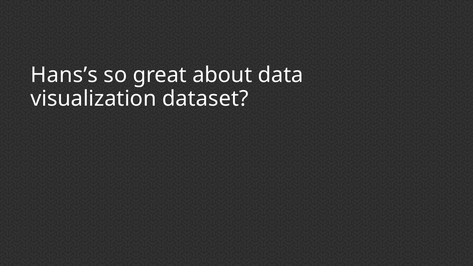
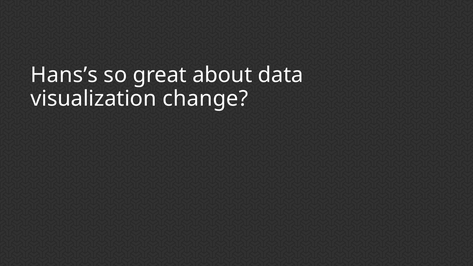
dataset: dataset -> change
